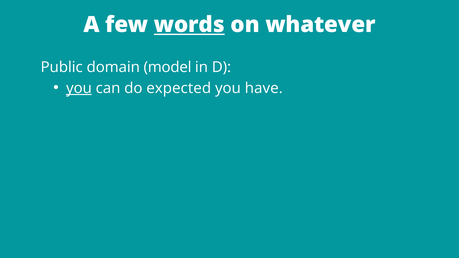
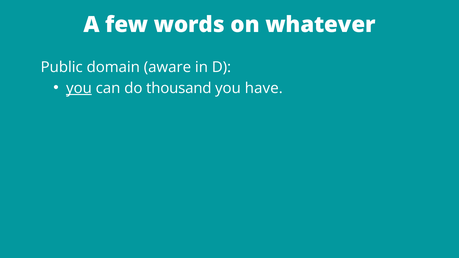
words underline: present -> none
model: model -> aware
expected: expected -> thousand
